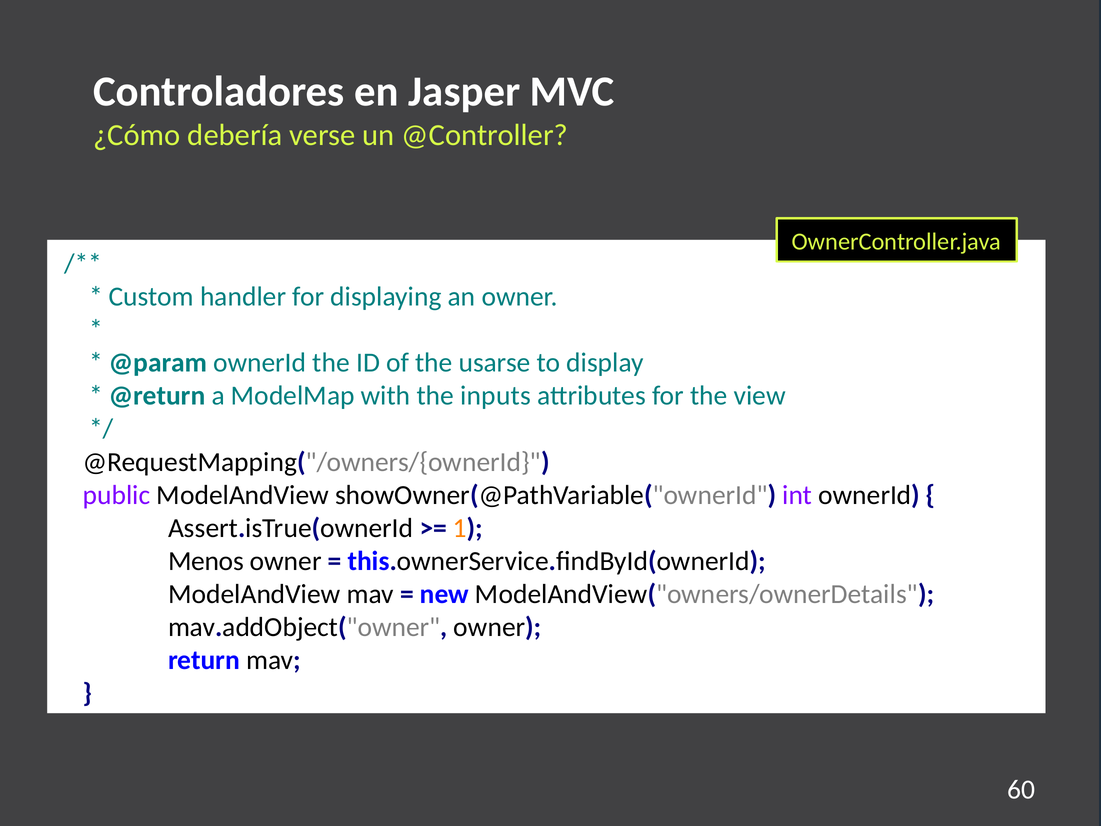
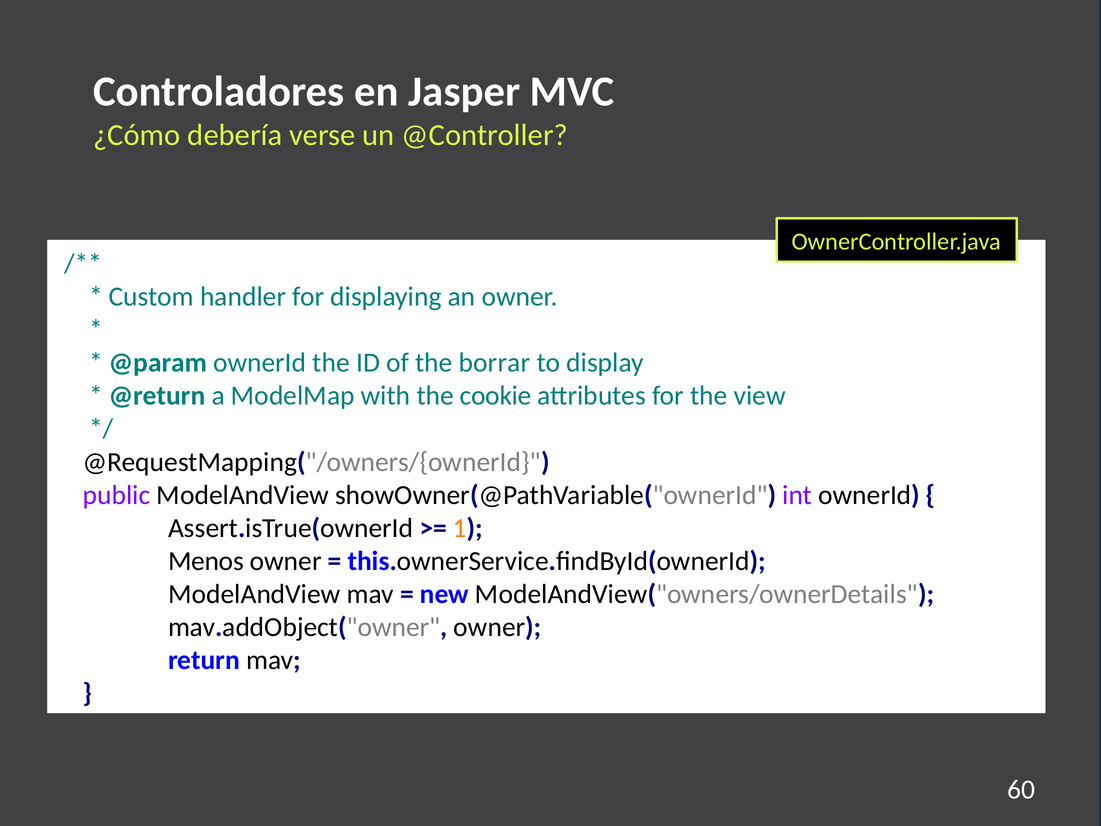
usarse: usarse -> borrar
inputs: inputs -> cookie
